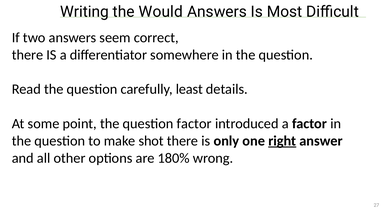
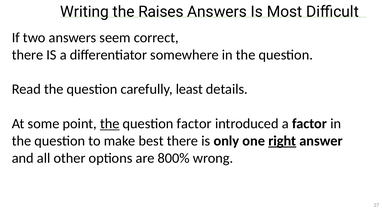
Would: Would -> Raises
the at (110, 124) underline: none -> present
shot: shot -> best
180%: 180% -> 800%
